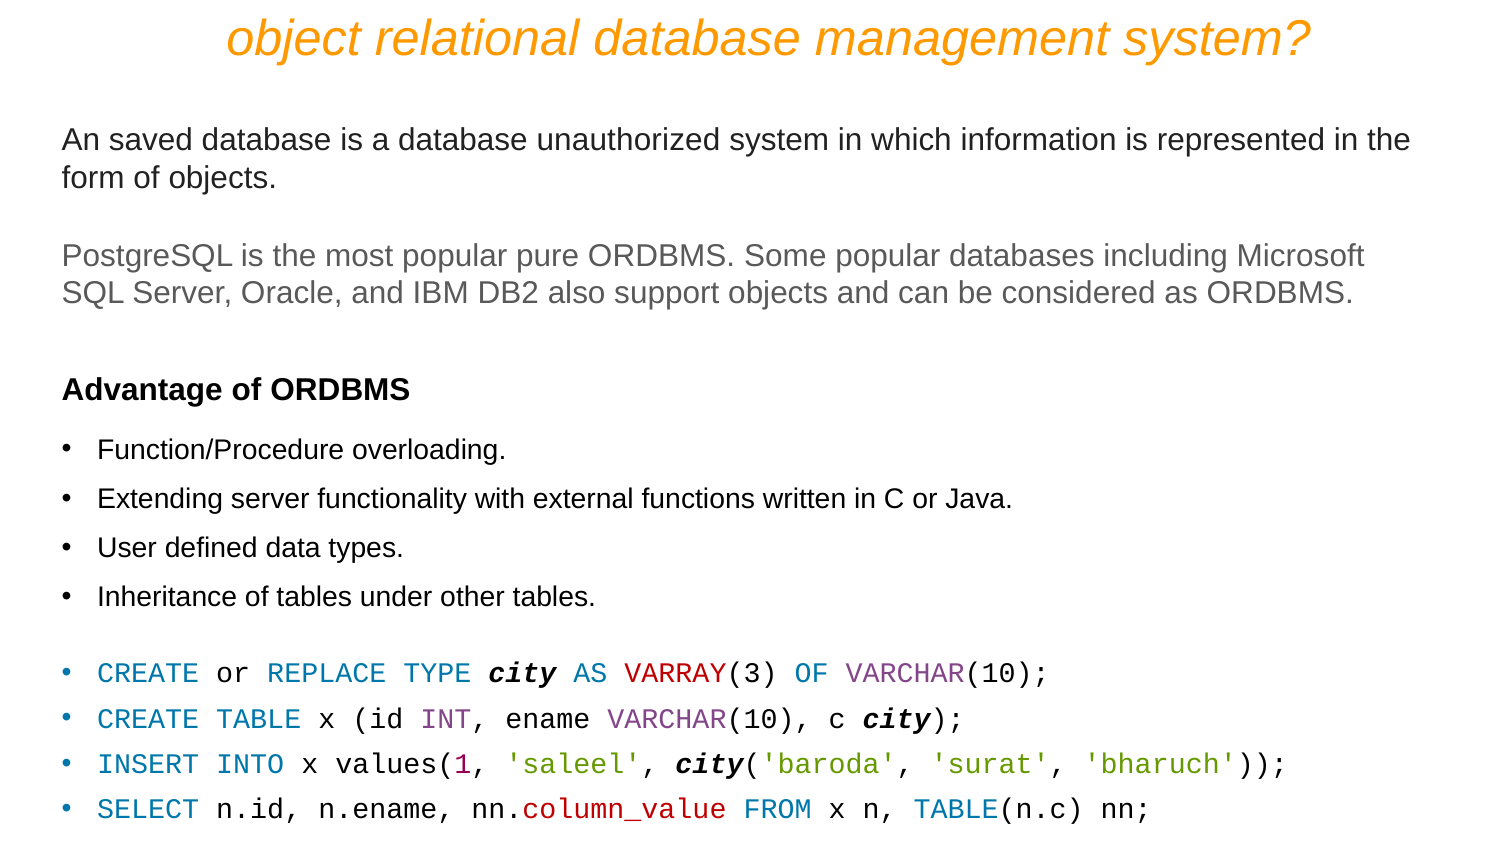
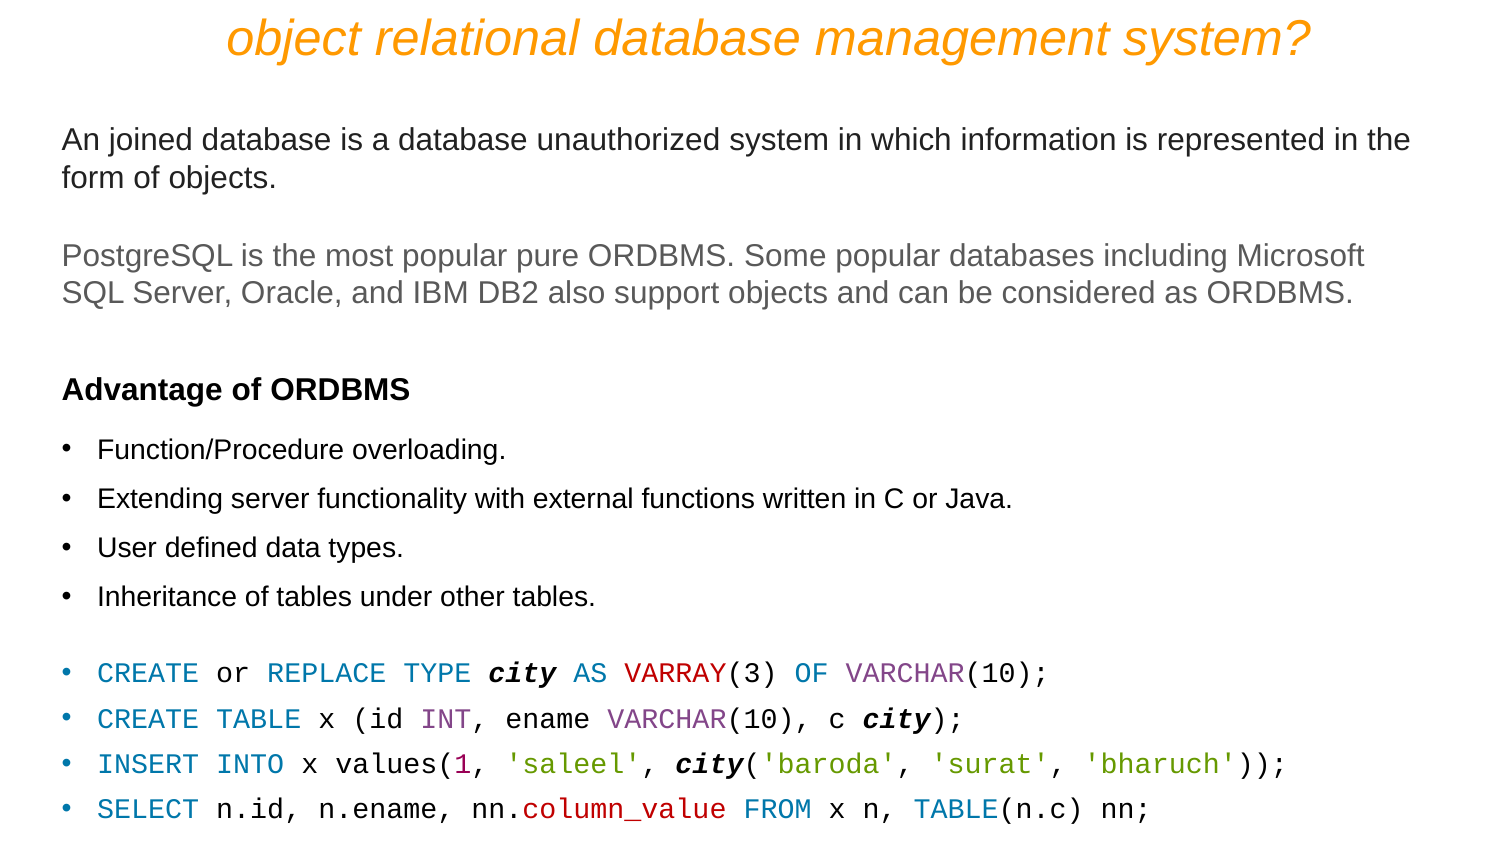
saved: saved -> joined
